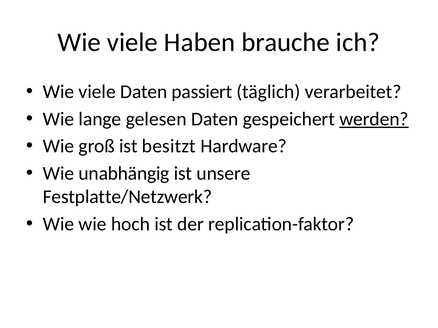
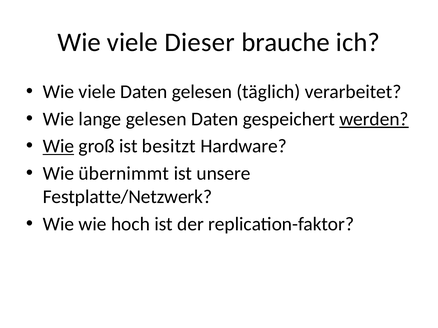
Haben: Haben -> Dieser
Daten passiert: passiert -> gelesen
Wie at (58, 146) underline: none -> present
unabhängig: unabhängig -> übernimmt
